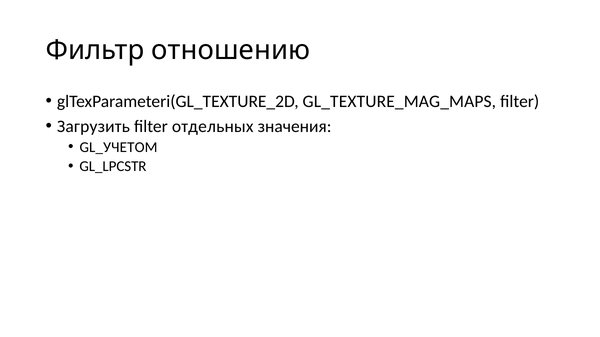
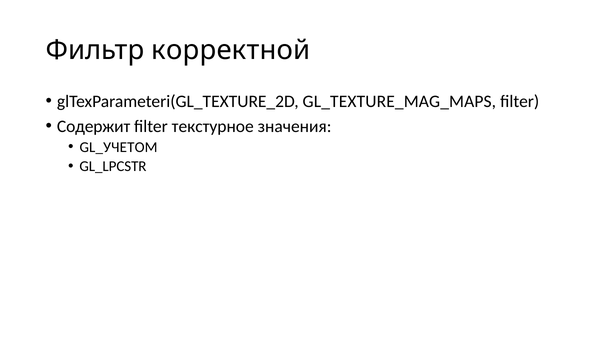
отношению: отношению -> корректной
Загрузить: Загрузить -> Содержит
отдельных: отдельных -> текстурное
